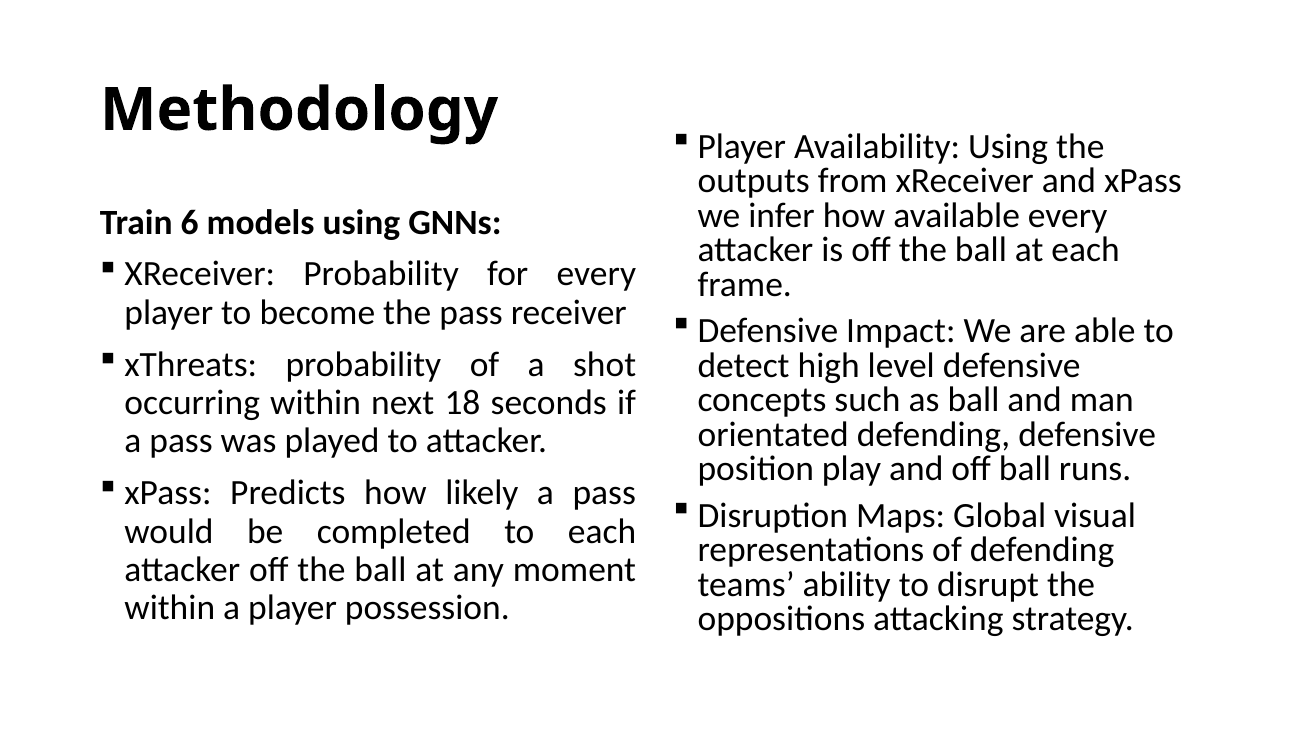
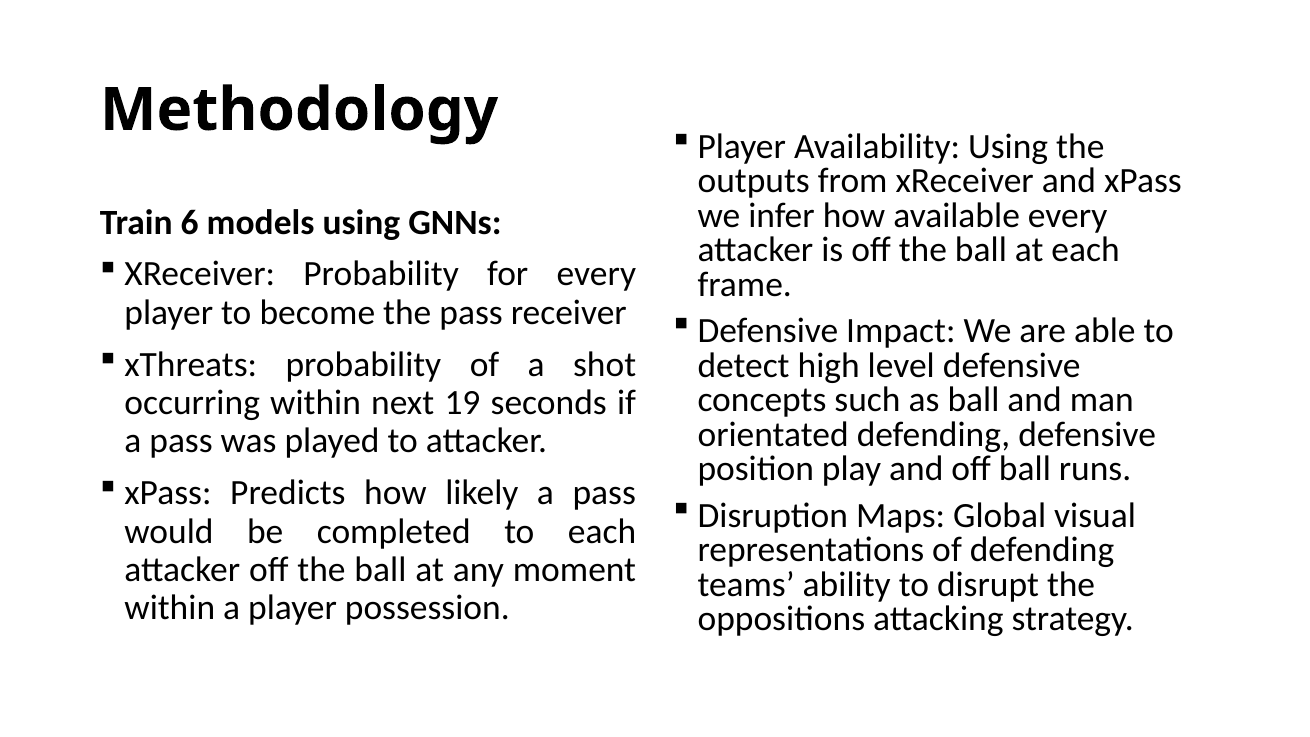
18: 18 -> 19
